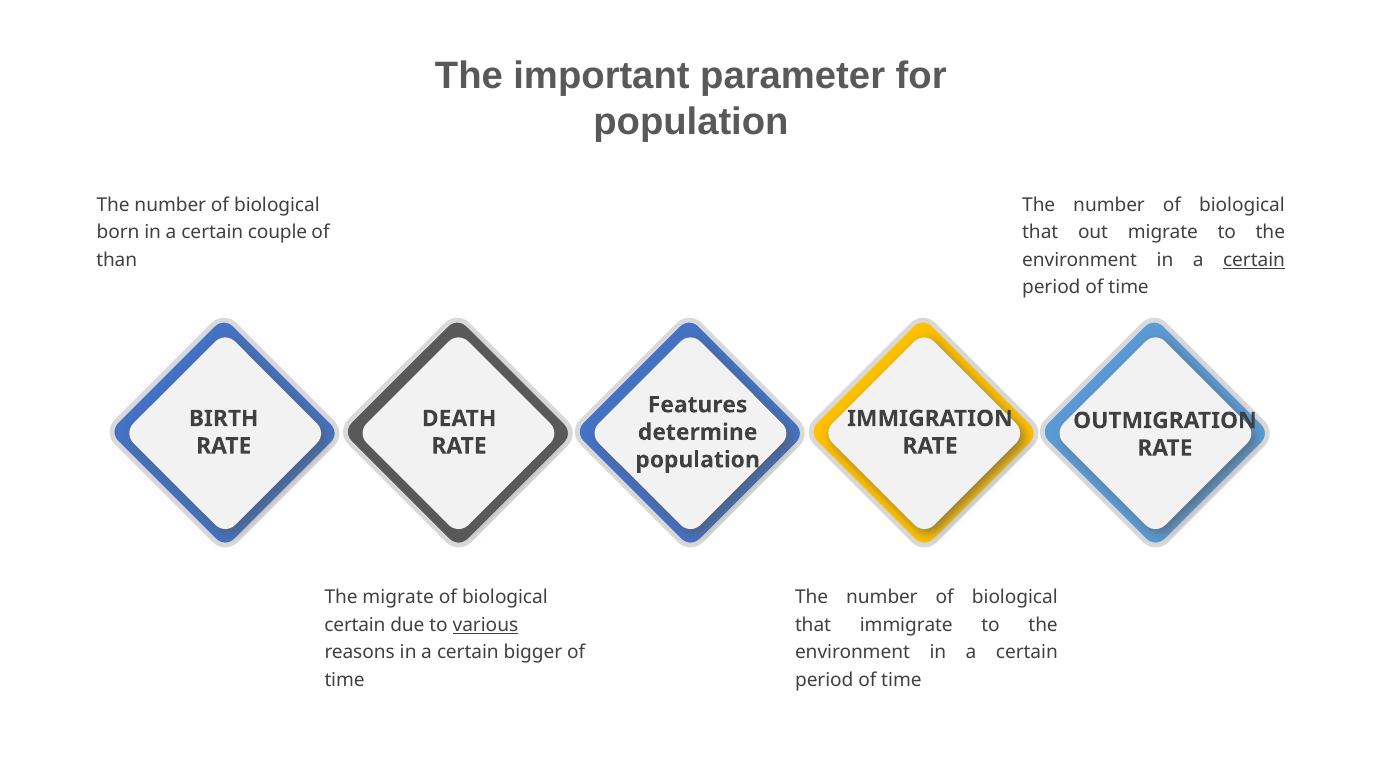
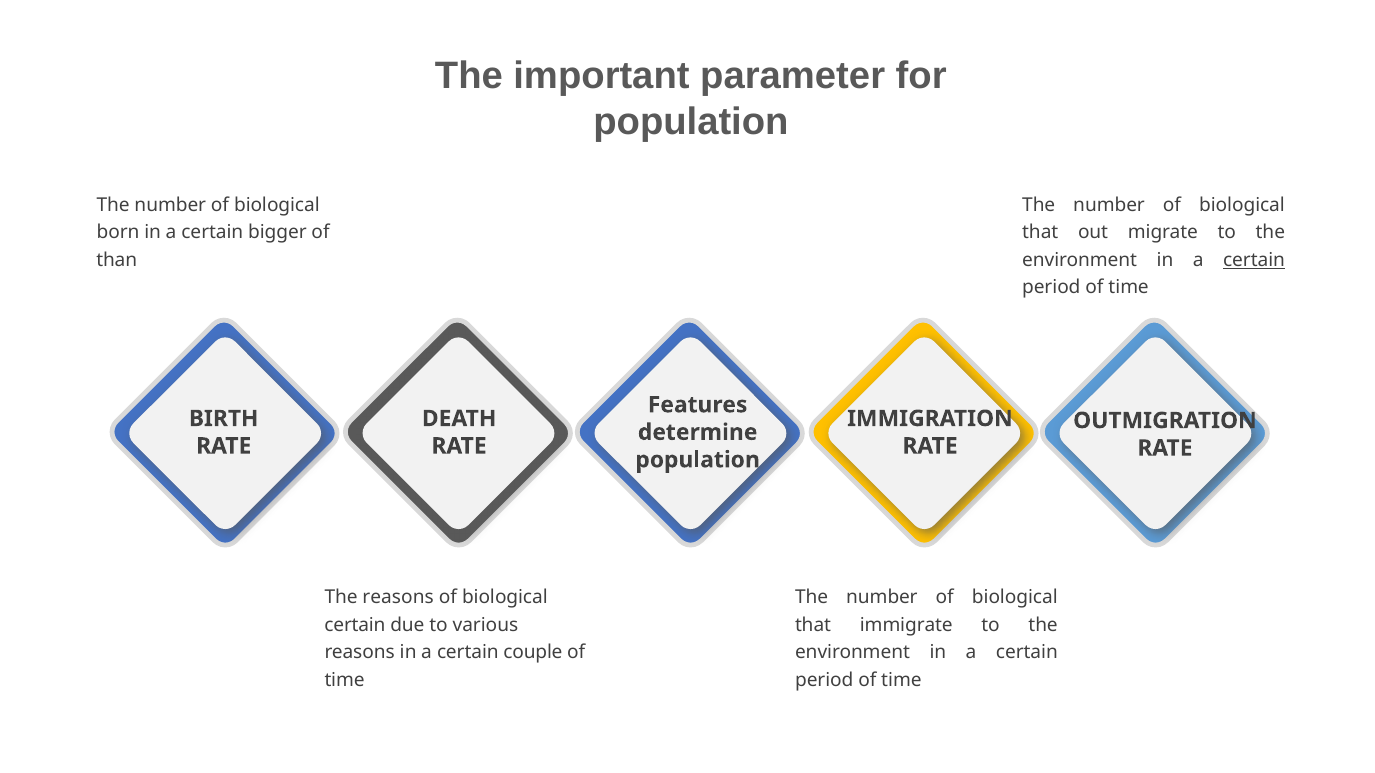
couple: couple -> bigger
The migrate: migrate -> reasons
various underline: present -> none
bigger: bigger -> couple
